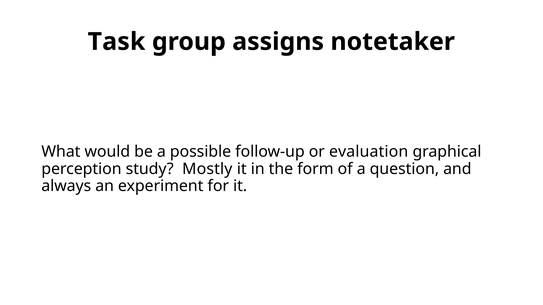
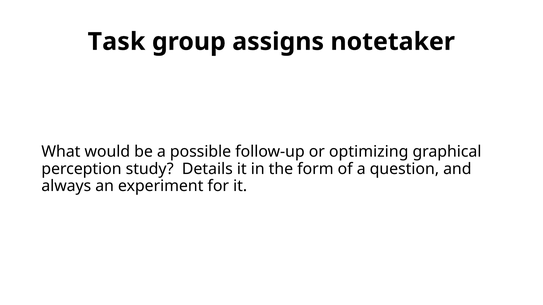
evaluation: evaluation -> optimizing
Mostly: Mostly -> Details
